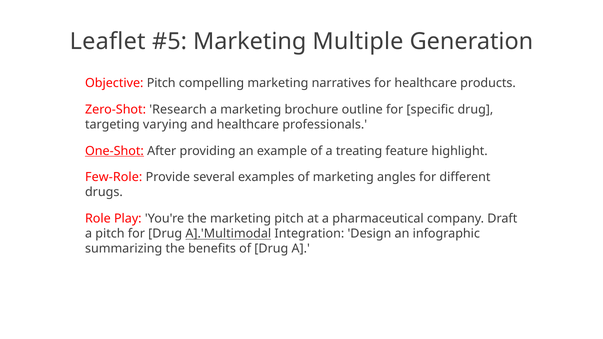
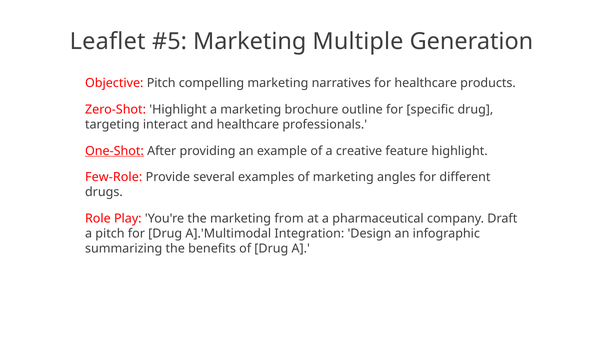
Zero-Shot Research: Research -> Highlight
varying: varying -> interact
treating: treating -> creative
marketing pitch: pitch -> from
A].'Multimodal underline: present -> none
